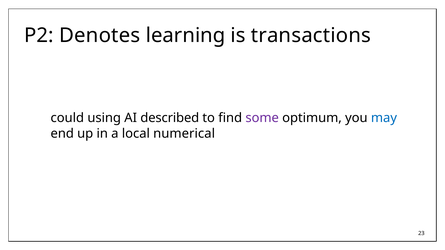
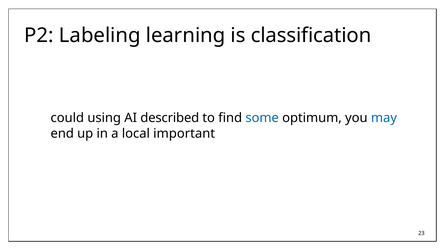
Denotes: Denotes -> Labeling
transactions: transactions -> classification
some colour: purple -> blue
numerical: numerical -> important
